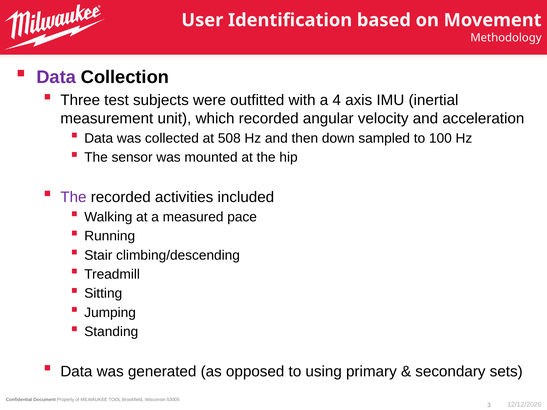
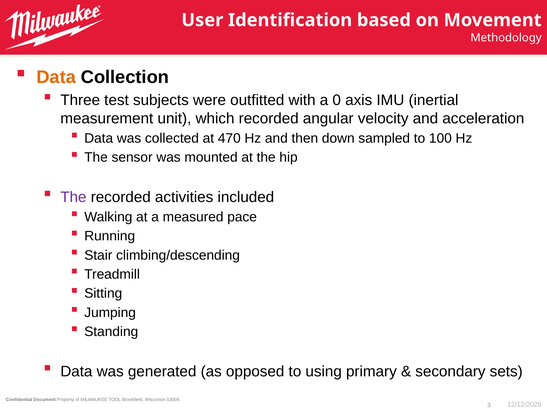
Data at (56, 77) colour: purple -> orange
4: 4 -> 0
508: 508 -> 470
